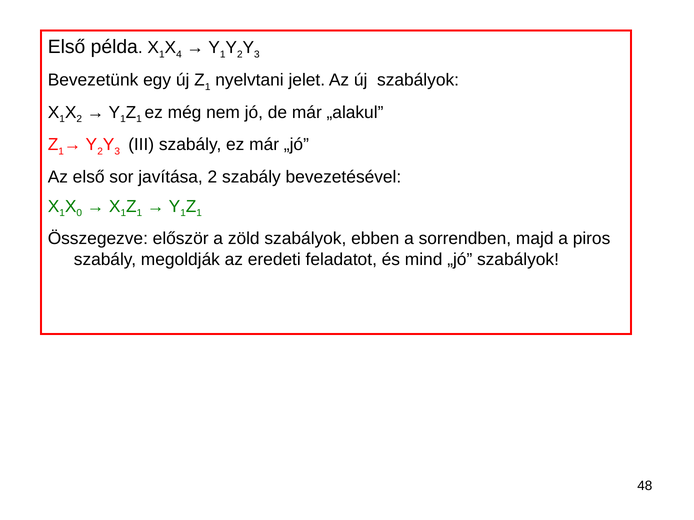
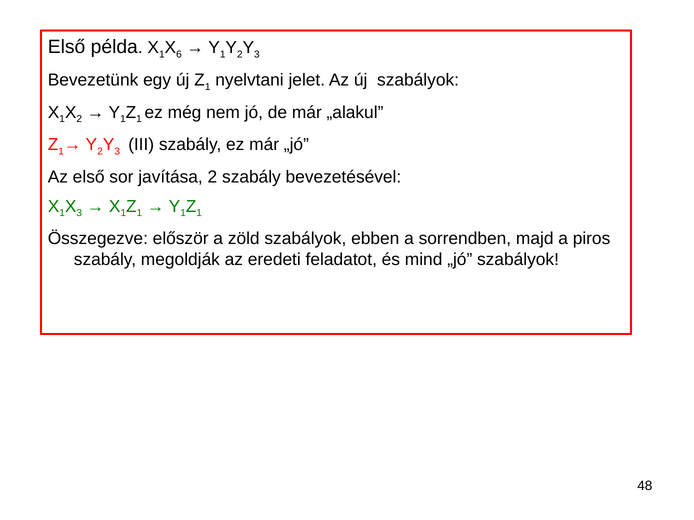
4: 4 -> 6
0 at (79, 213): 0 -> 3
